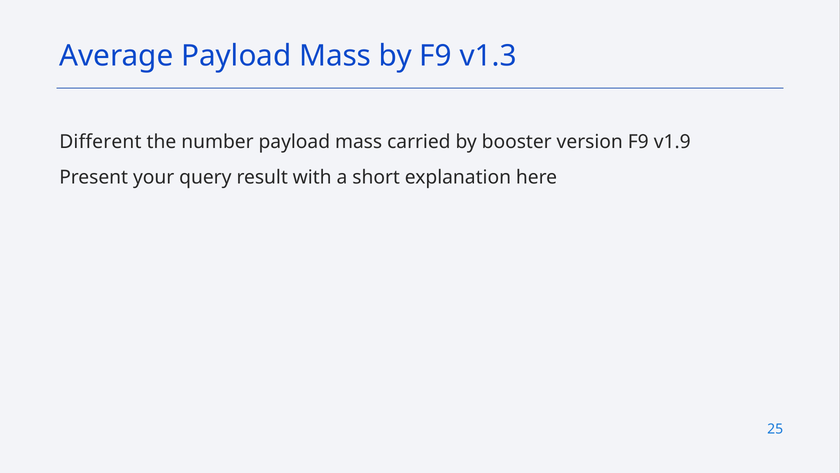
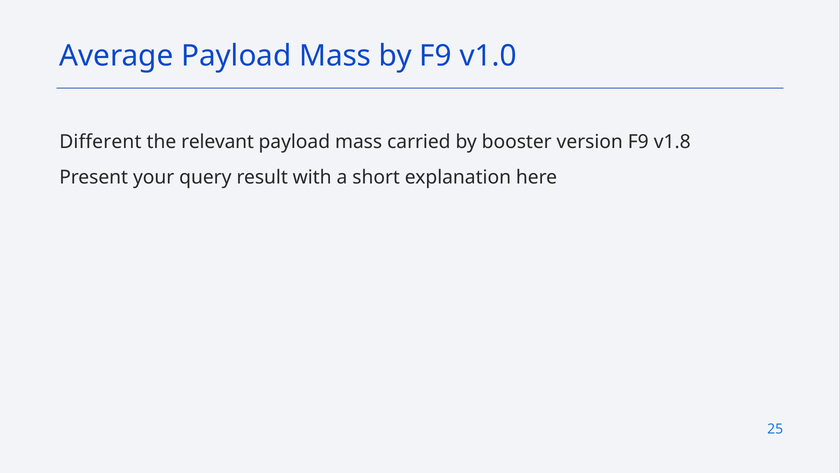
v1.3: v1.3 -> v1.0
number: number -> relevant
v1.9: v1.9 -> v1.8
